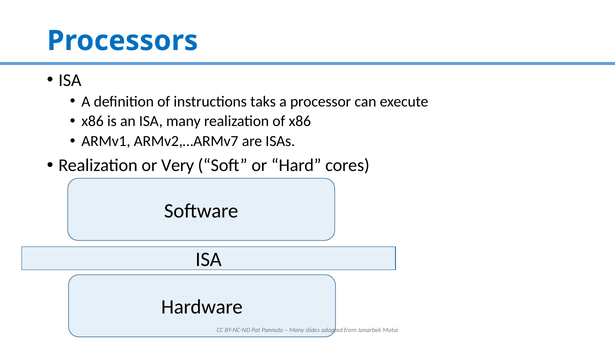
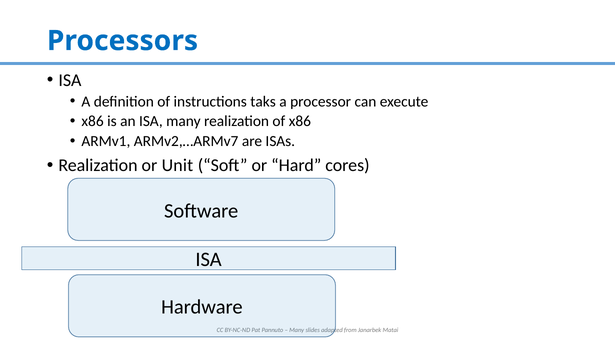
Very: Very -> Unit
